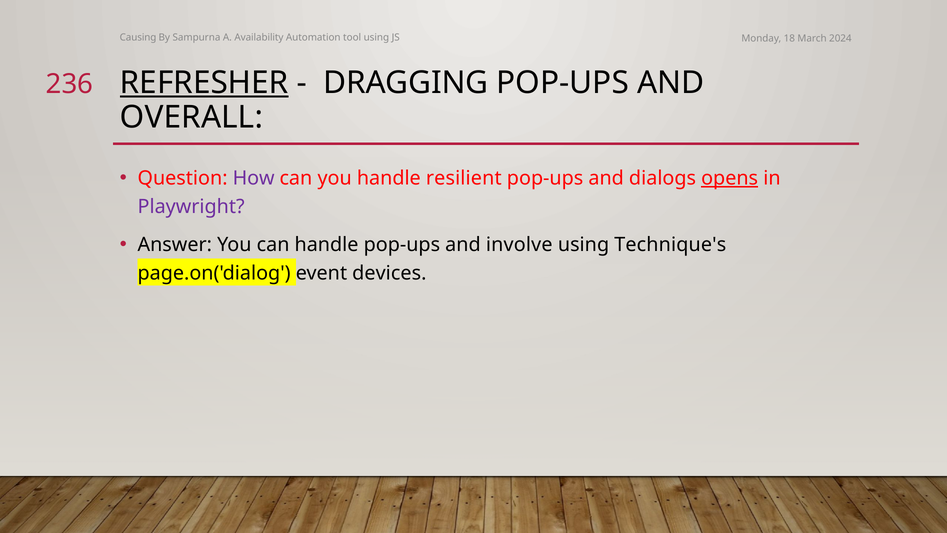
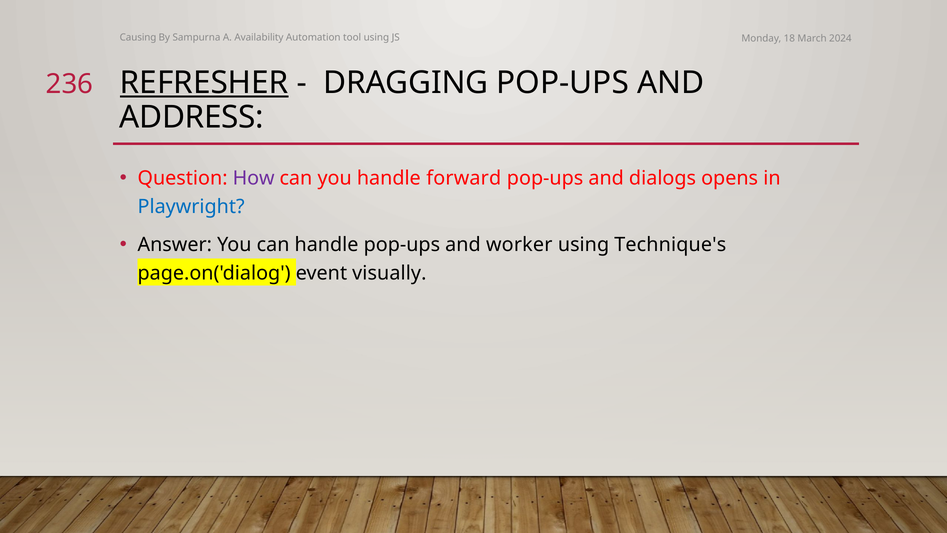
OVERALL: OVERALL -> ADDRESS
resilient: resilient -> forward
opens underline: present -> none
Playwright colour: purple -> blue
involve: involve -> worker
devices: devices -> visually
